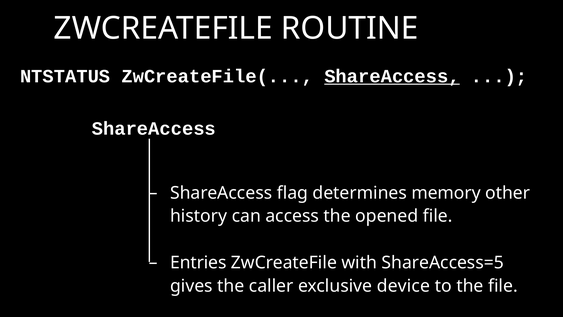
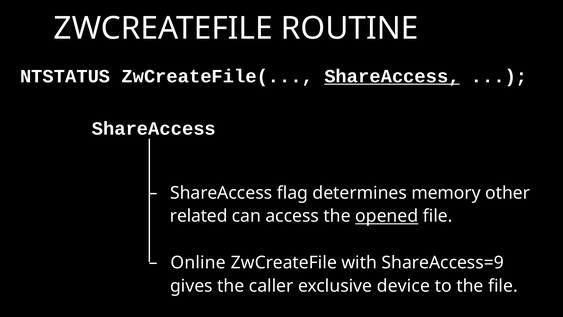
history: history -> related
opened underline: none -> present
Entries: Entries -> Online
ShareAccess=5: ShareAccess=5 -> ShareAccess=9
